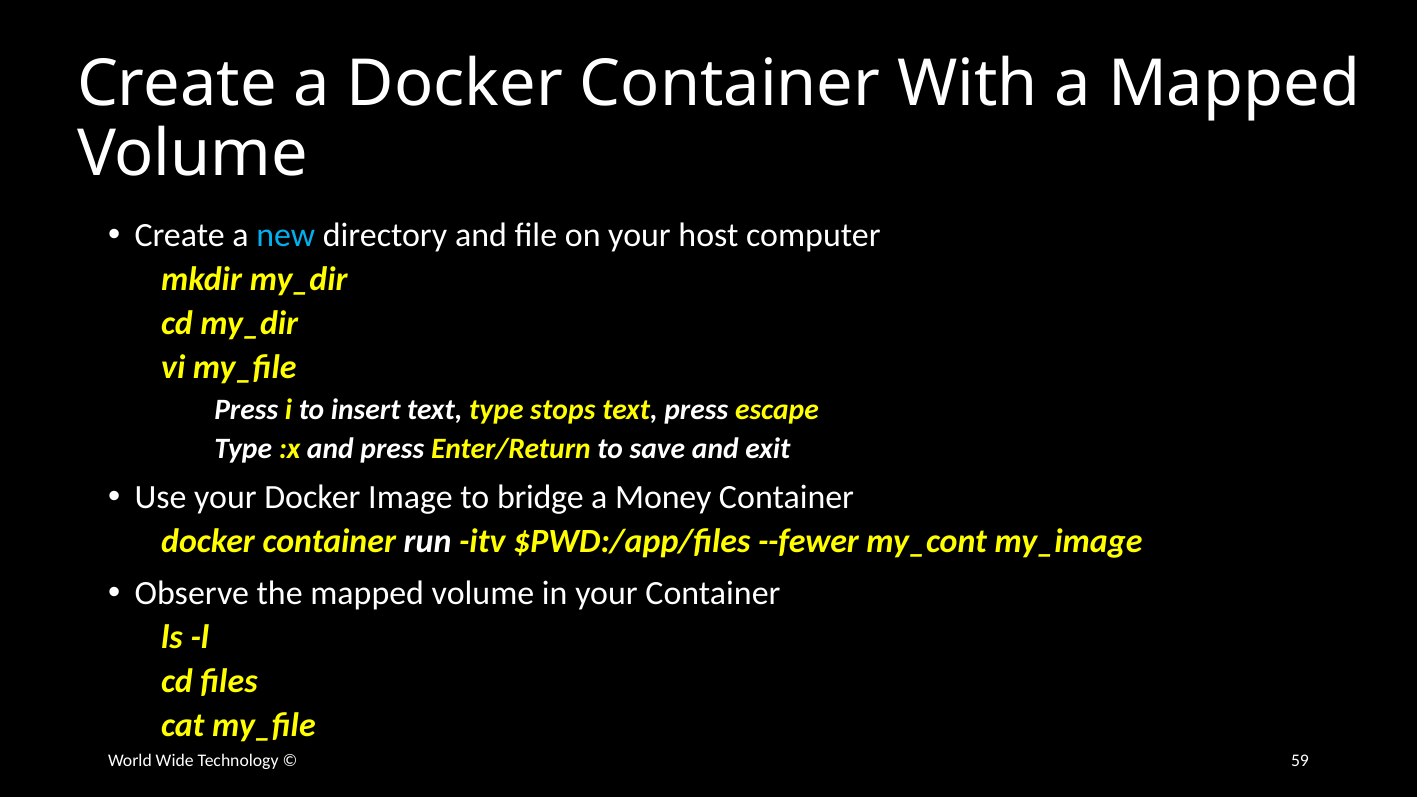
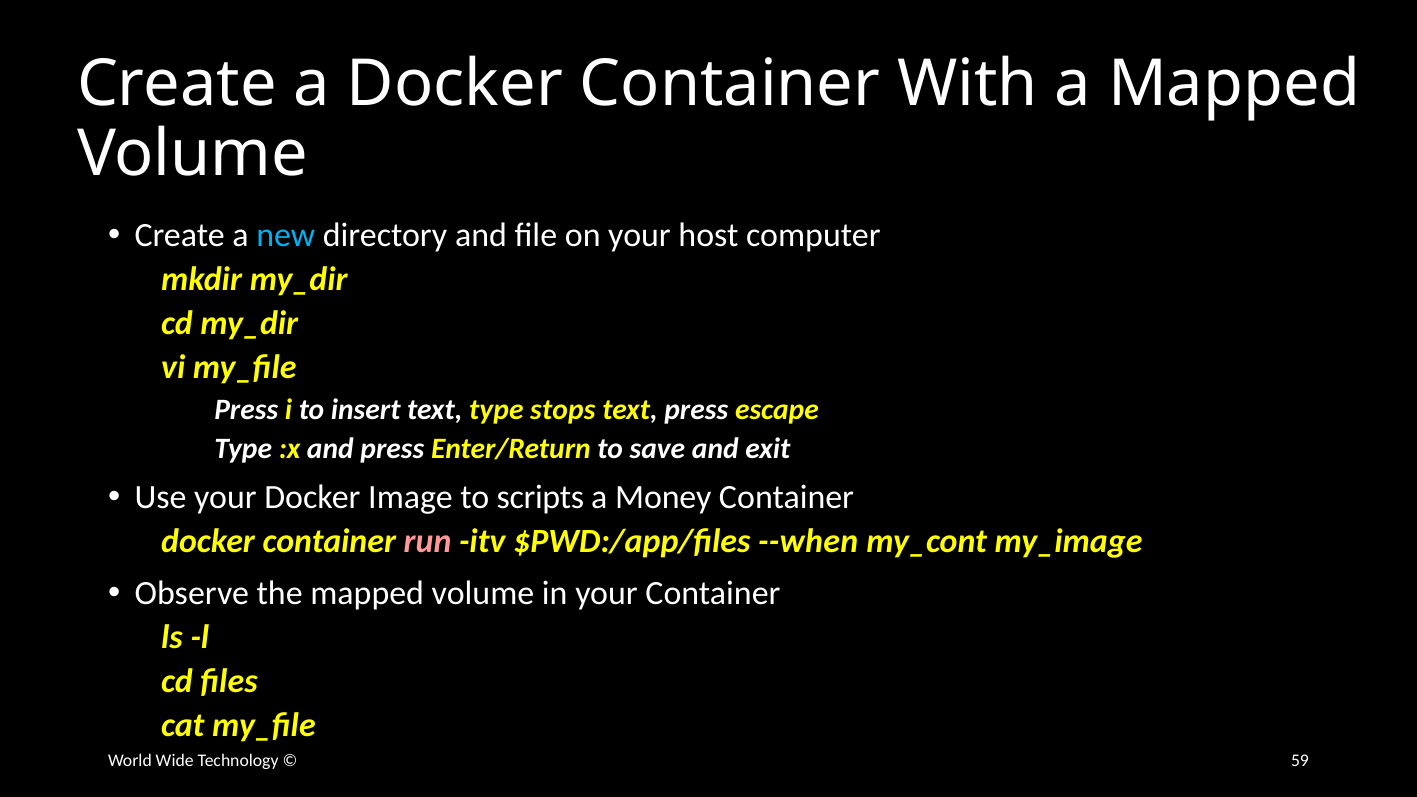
bridge: bridge -> scripts
run colour: white -> pink
--fewer: --fewer -> --when
